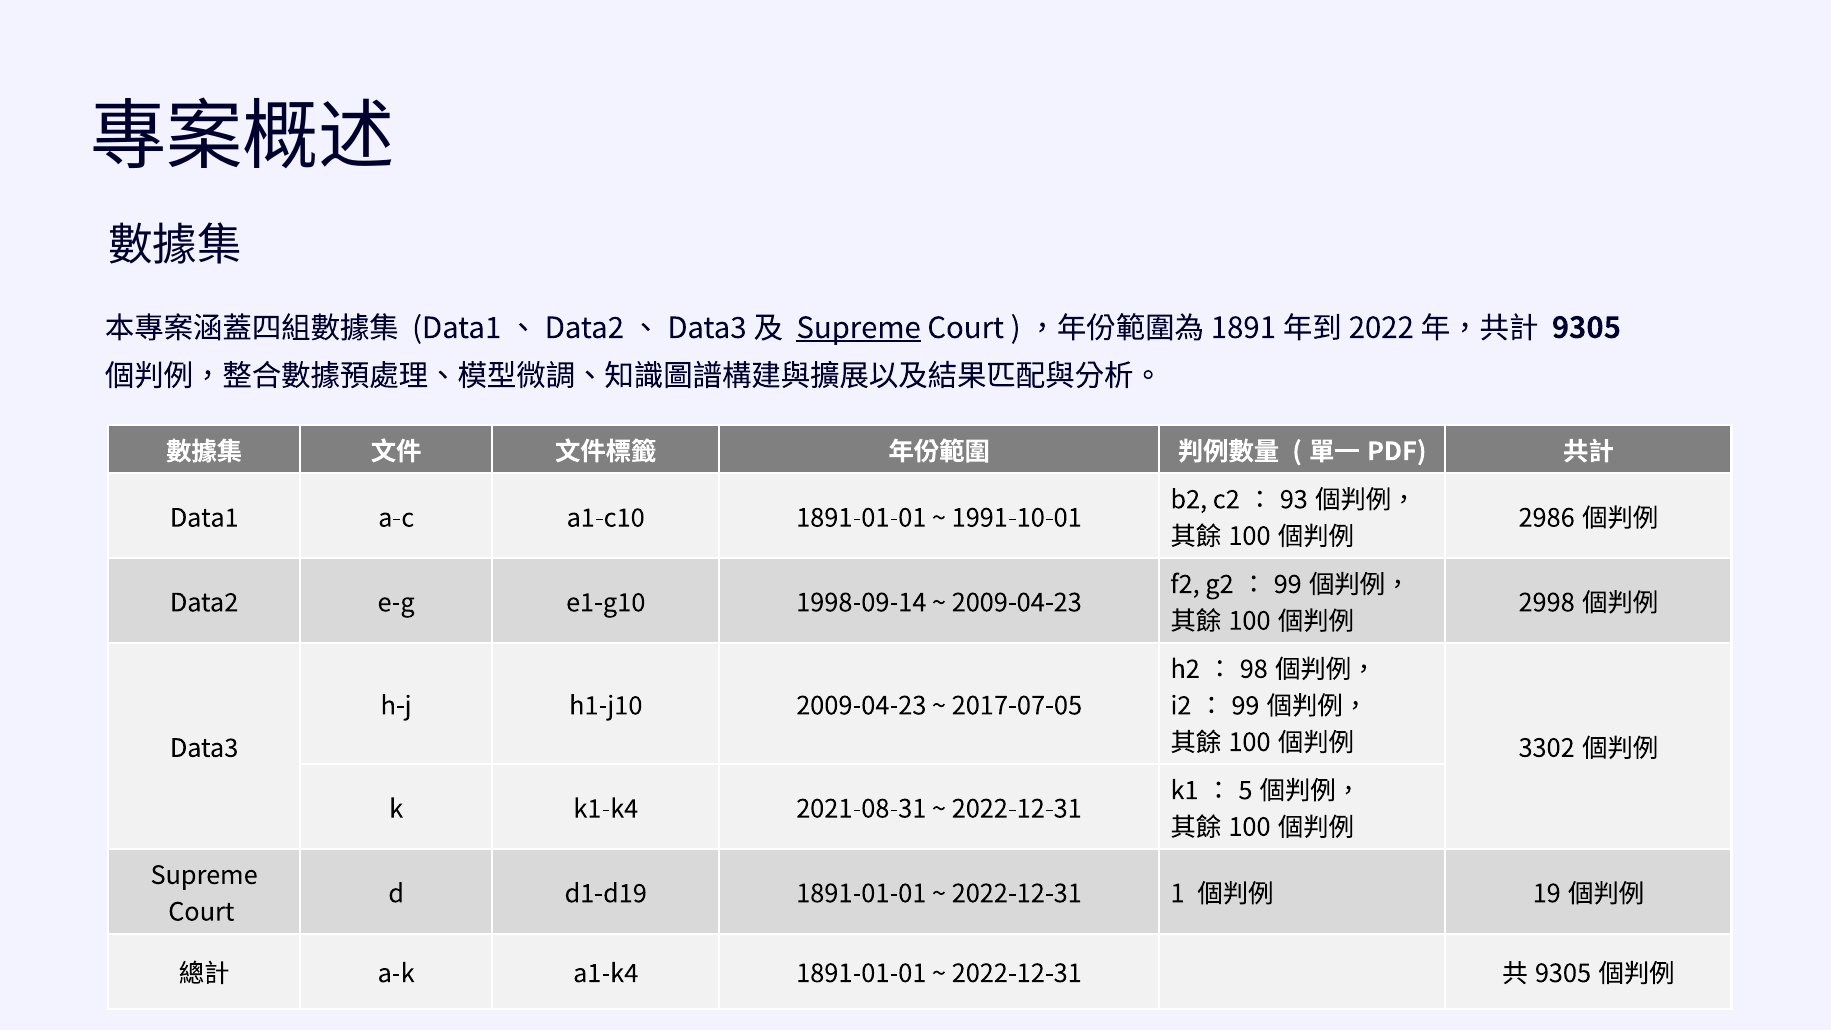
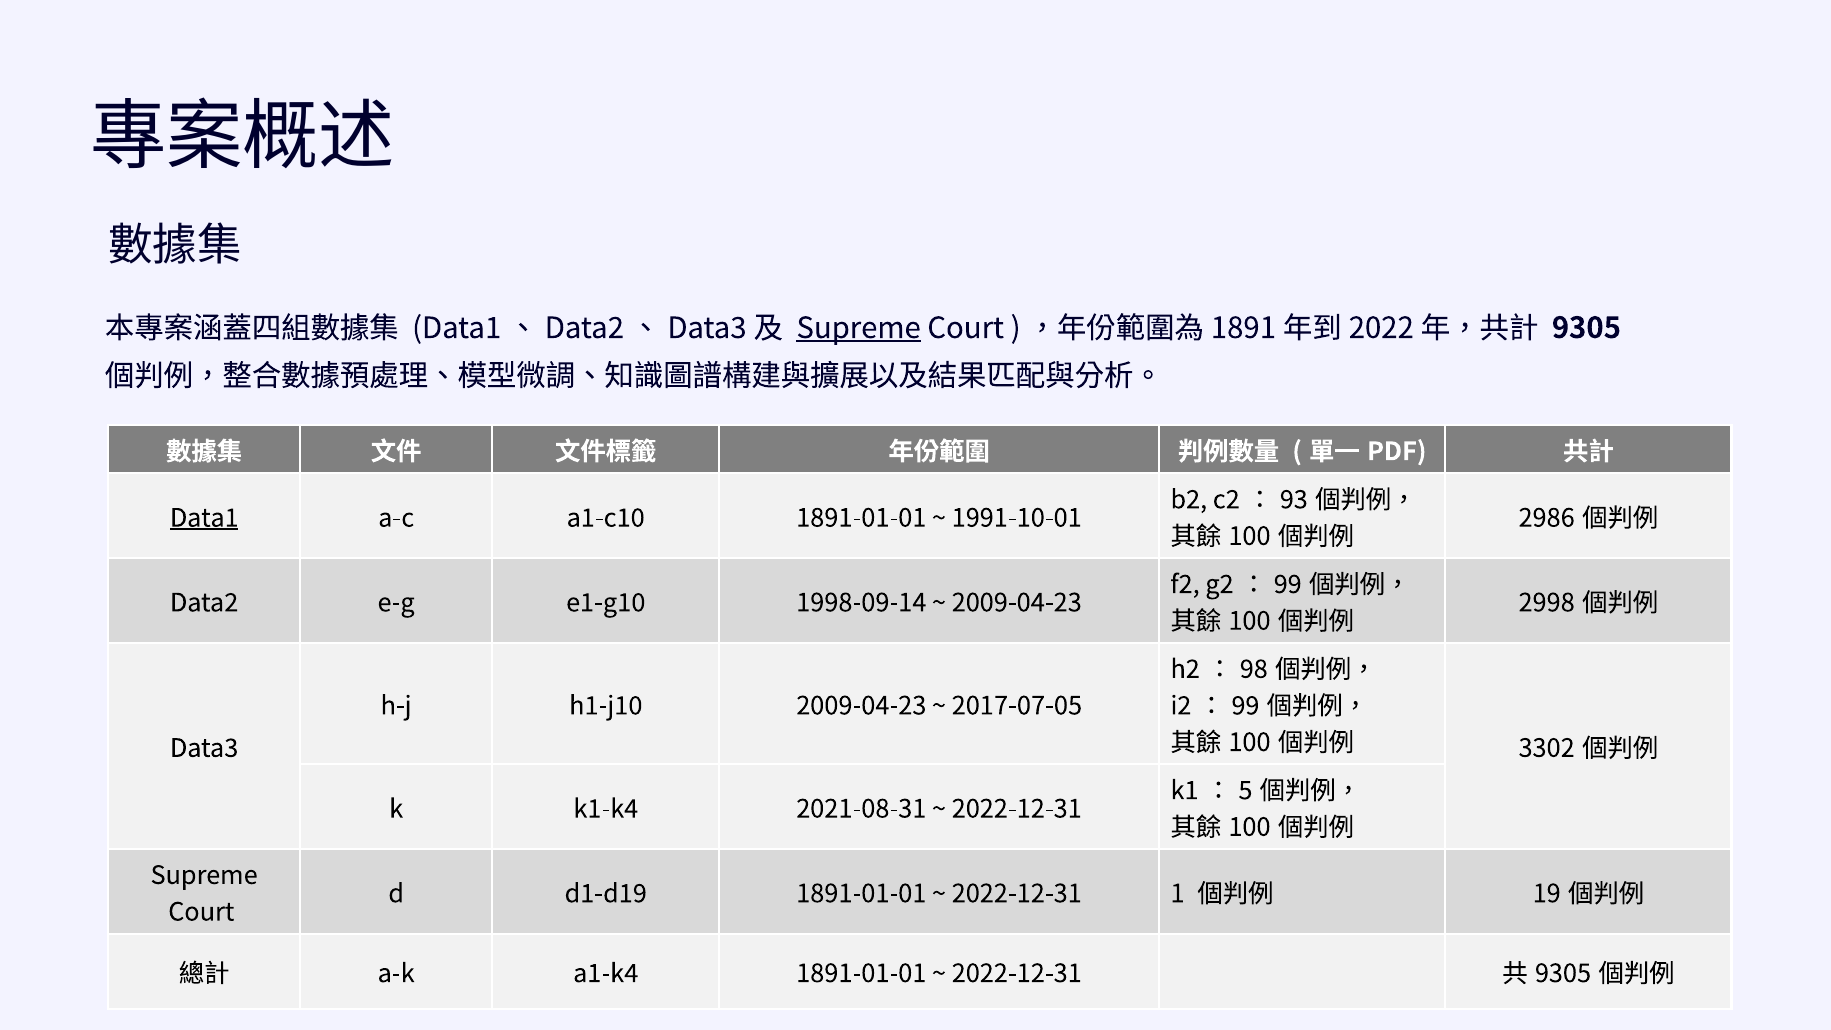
Data1 underline: none -> present
